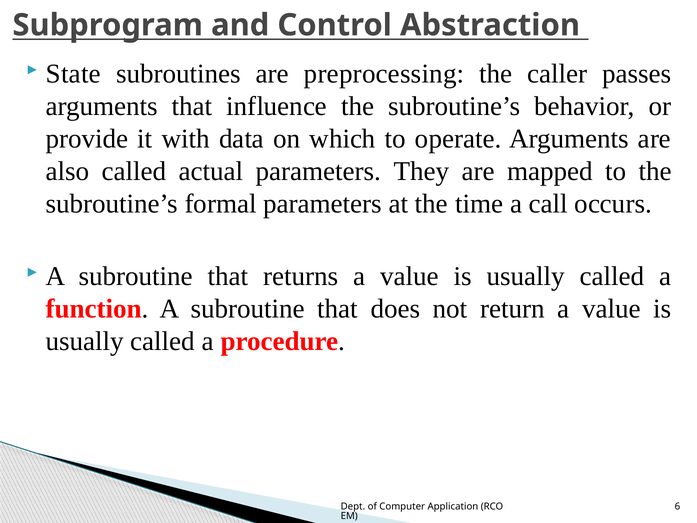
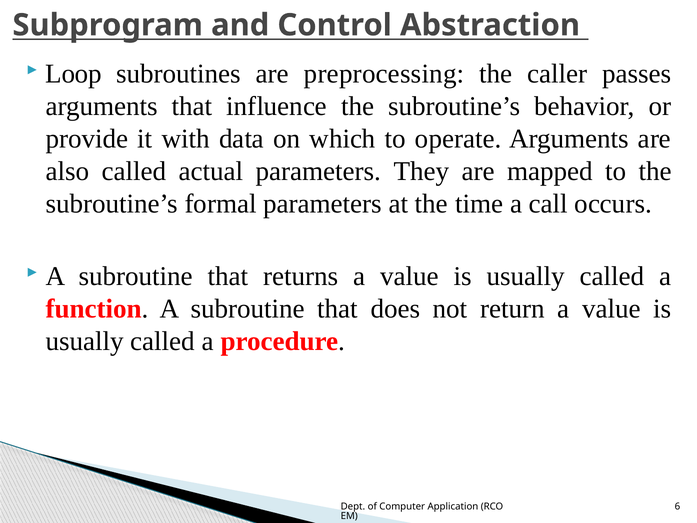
State: State -> Loop
